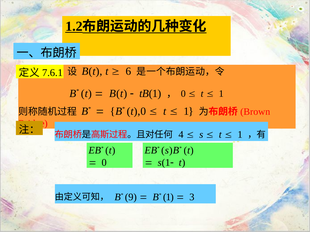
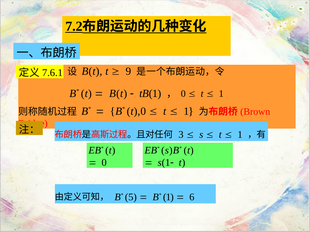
1.2: 1.2 -> 7.2
6: 6 -> 9
4: 4 -> 3
9: 9 -> 5
3: 3 -> 6
